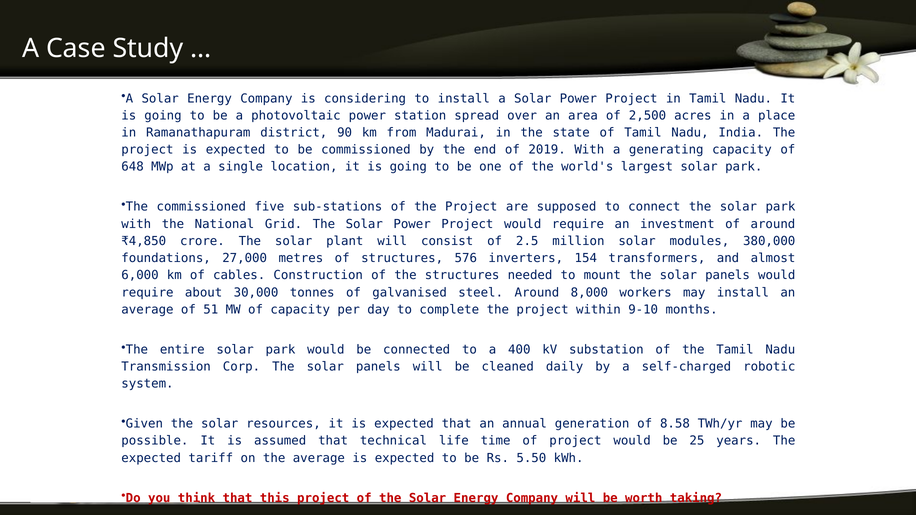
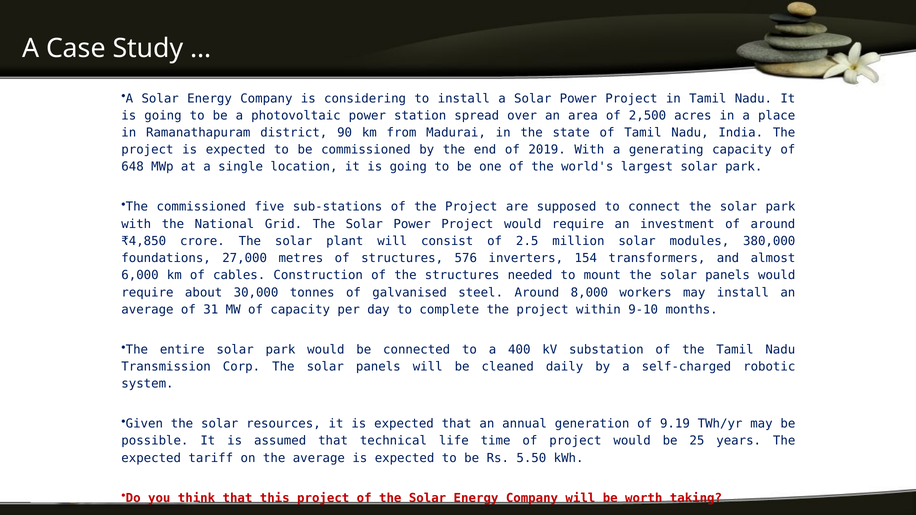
51: 51 -> 31
8.58: 8.58 -> 9.19
